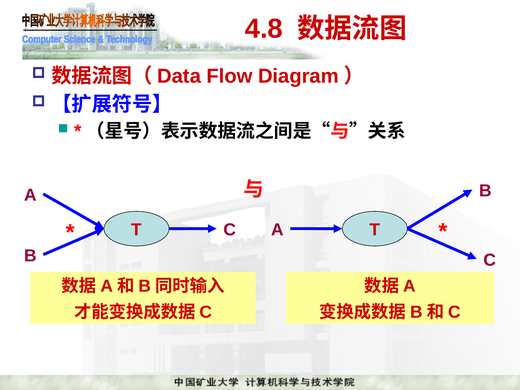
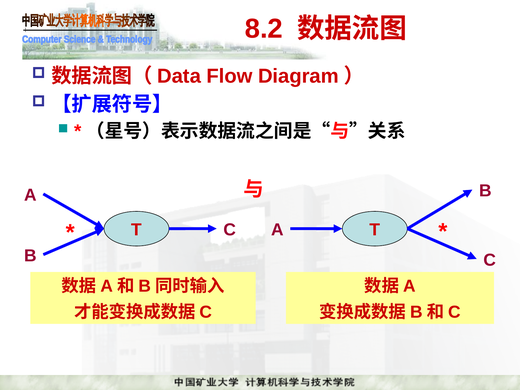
4.8: 4.8 -> 8.2
